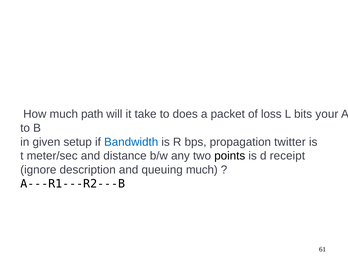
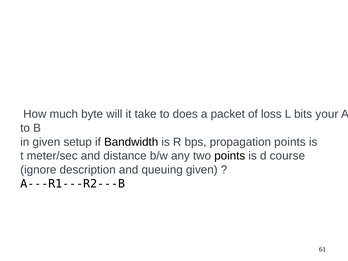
path: path -> byte
Bandwidth colour: blue -> black
propagation twitter: twitter -> points
receipt: receipt -> course
queuing much: much -> given
